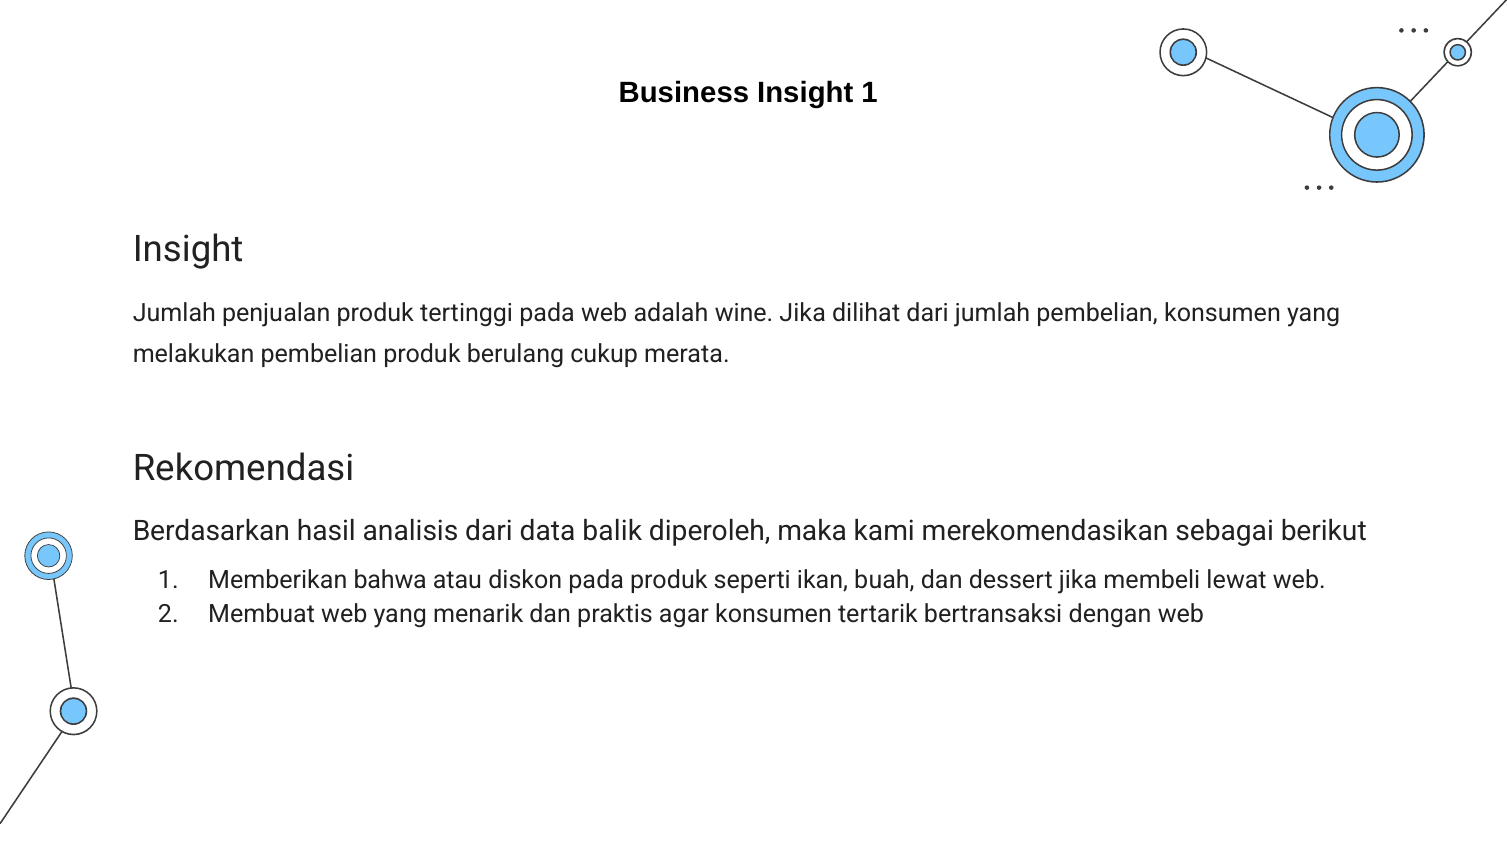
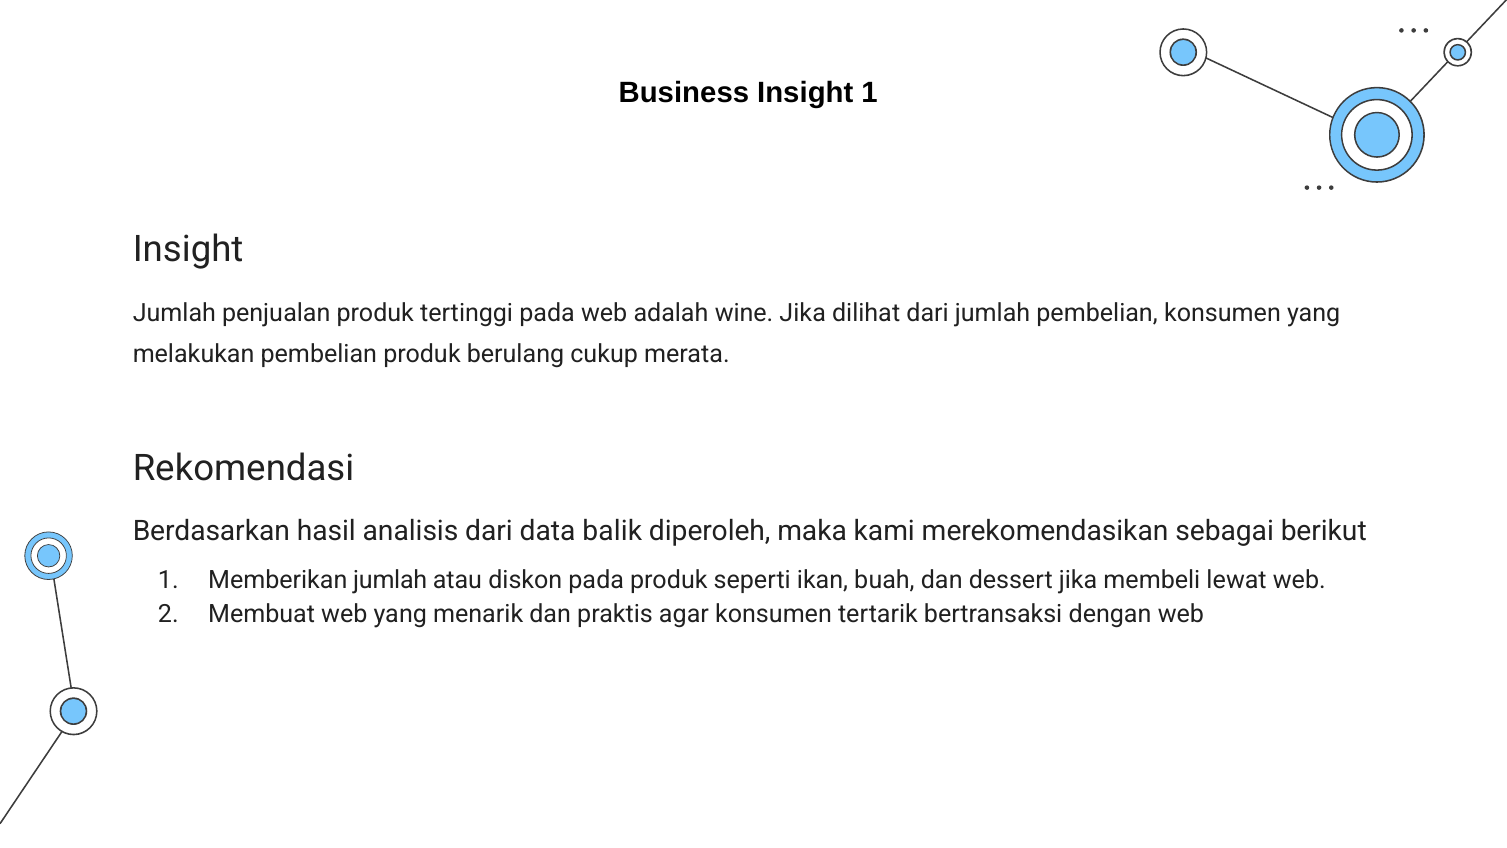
Memberikan bahwa: bahwa -> jumlah
